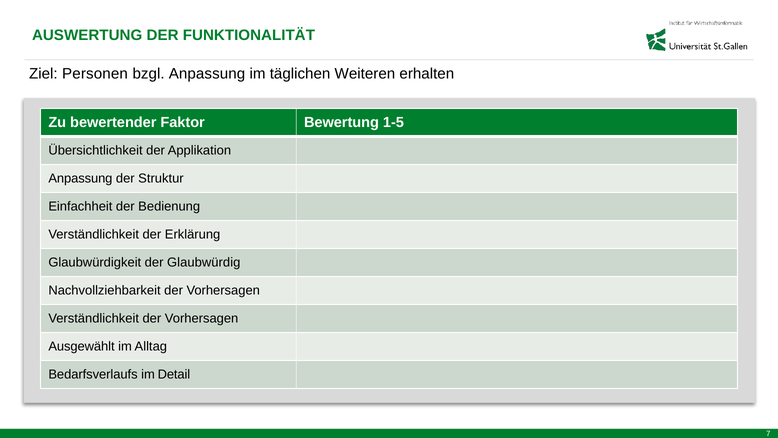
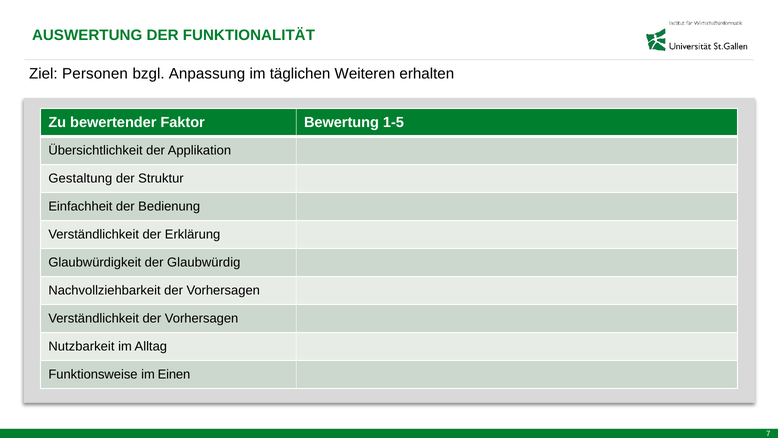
Anpassung at (80, 179): Anpassung -> Gestaltung
Ausgewählt: Ausgewählt -> Nutzbarkeit
Bedarfsverlaufs: Bedarfsverlaufs -> Funktionsweise
Detail: Detail -> Einen
